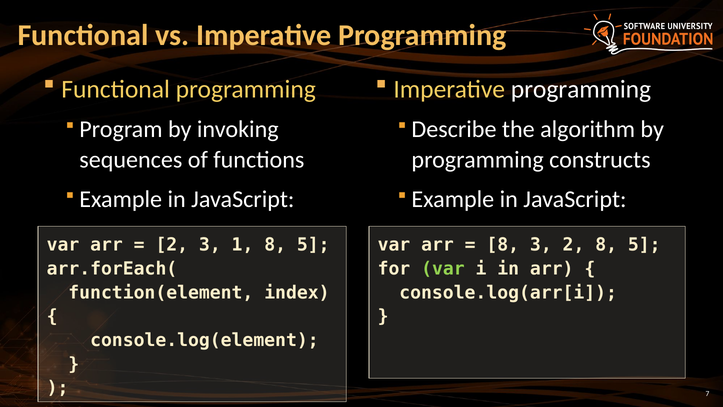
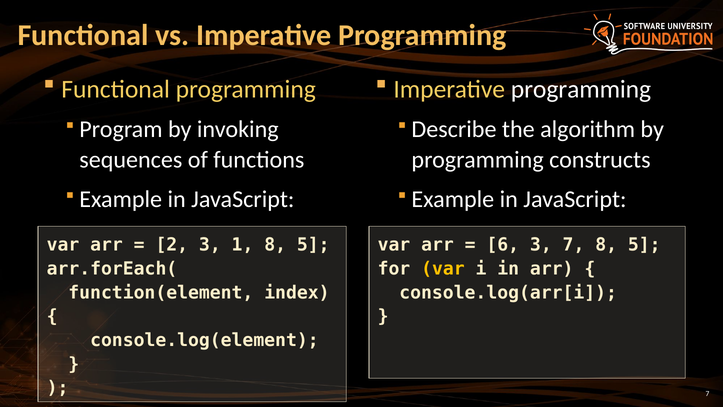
8 at (503, 245): 8 -> 6
3 2: 2 -> 7
var at (443, 269) colour: light green -> yellow
